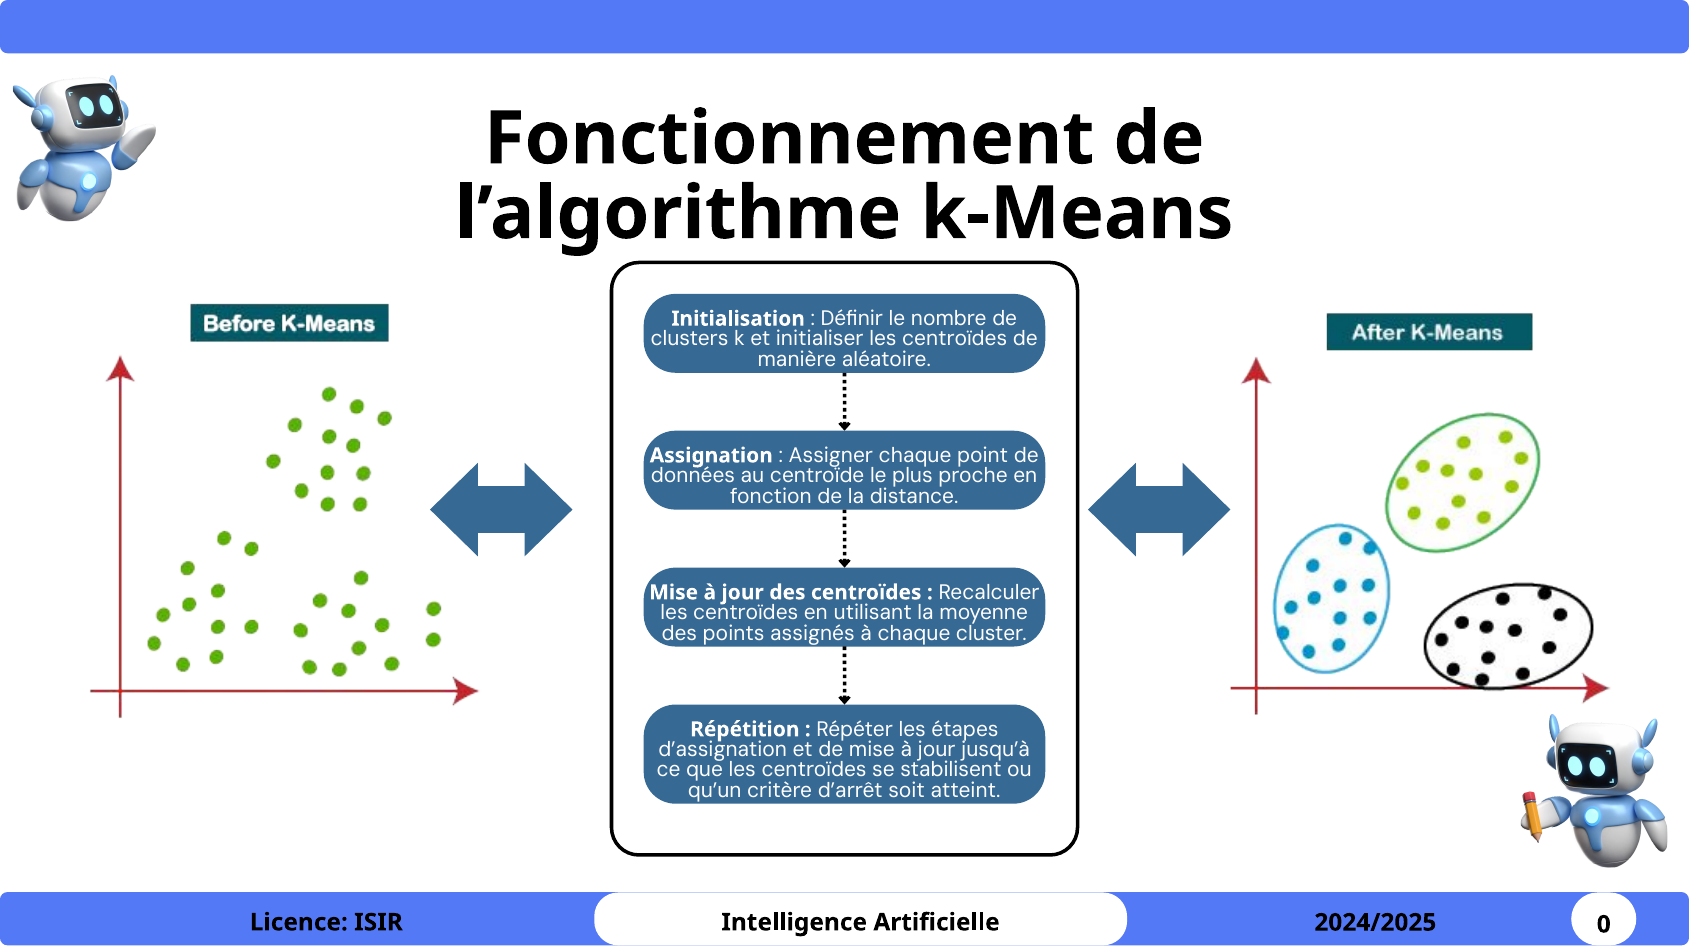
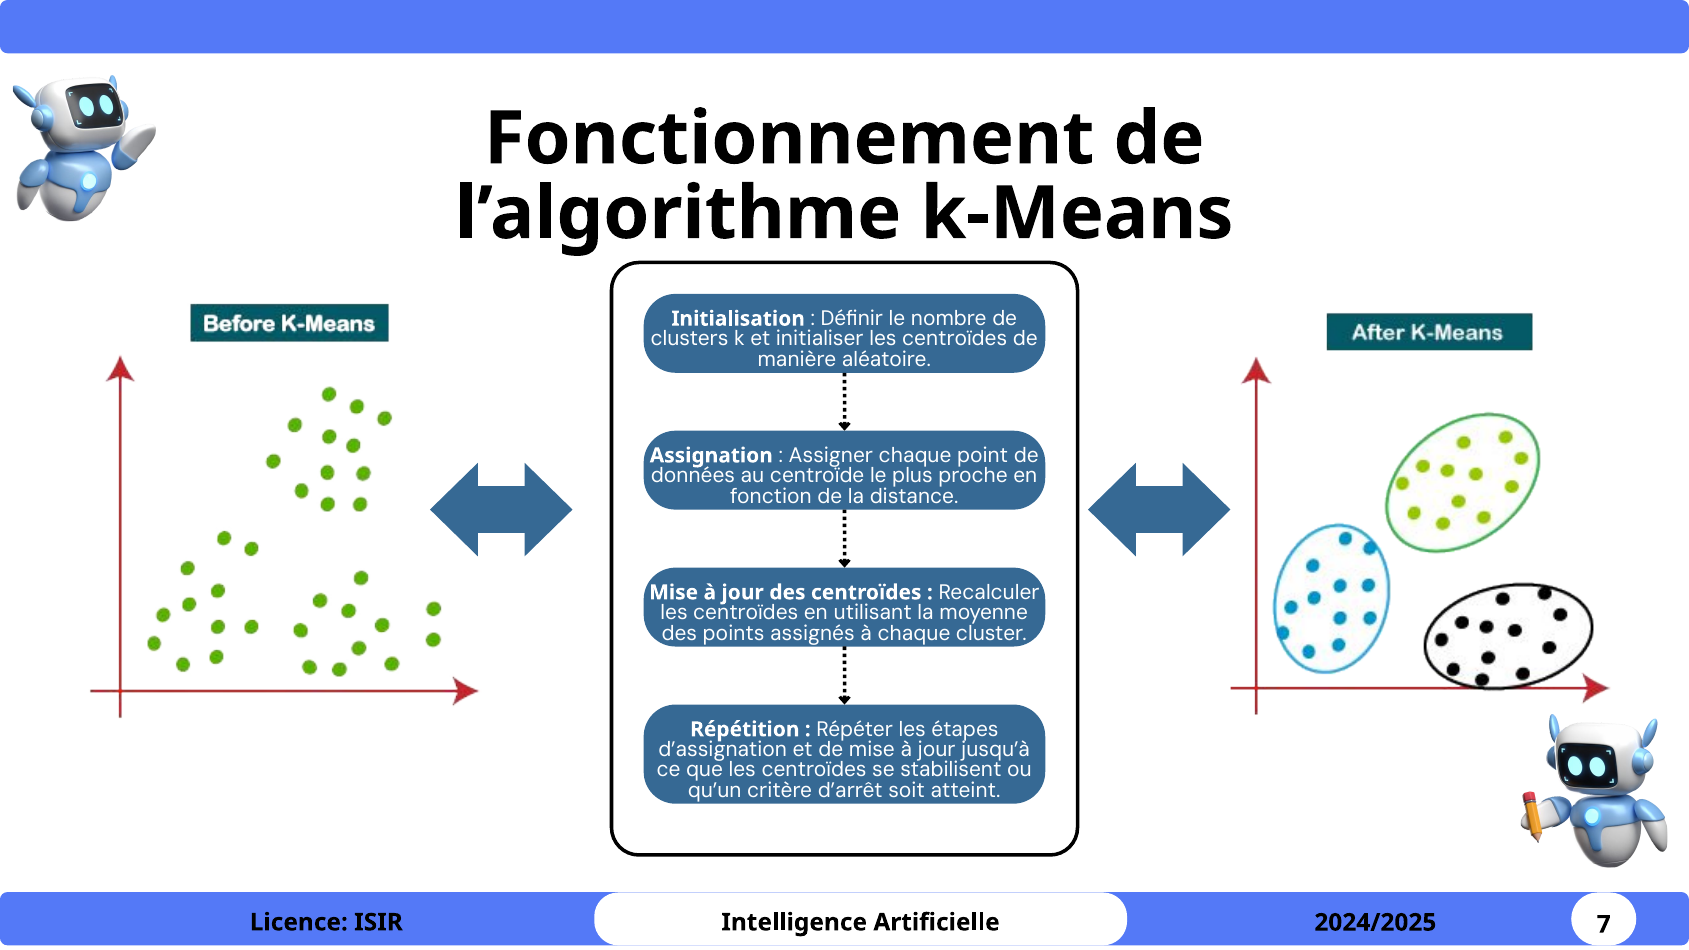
0: 0 -> 7
